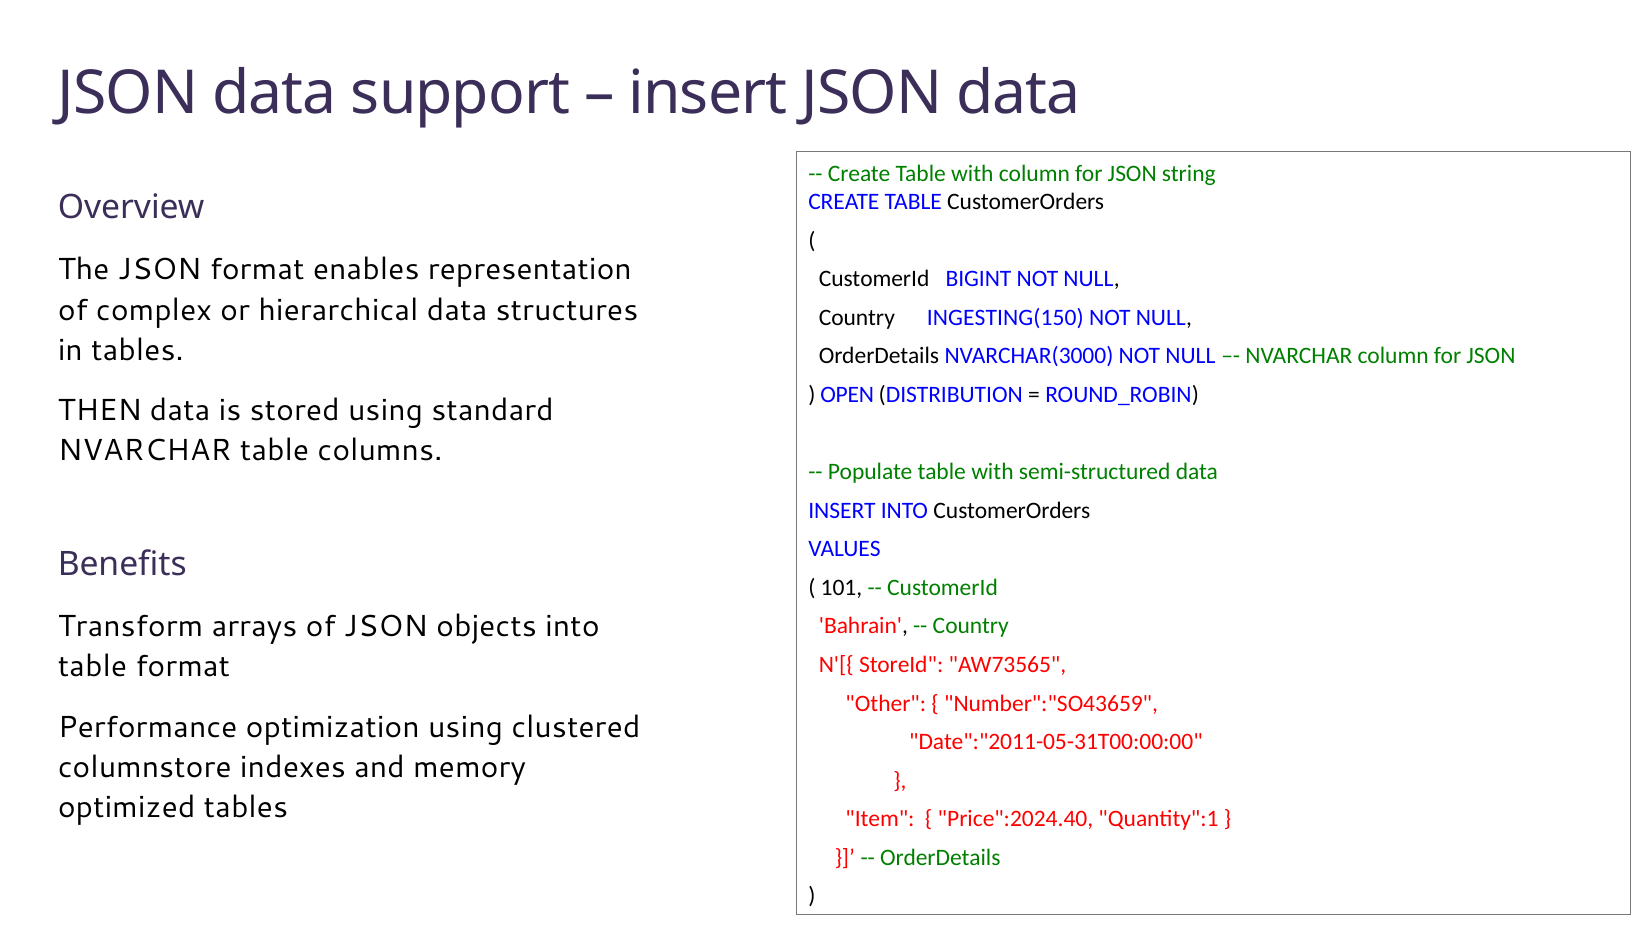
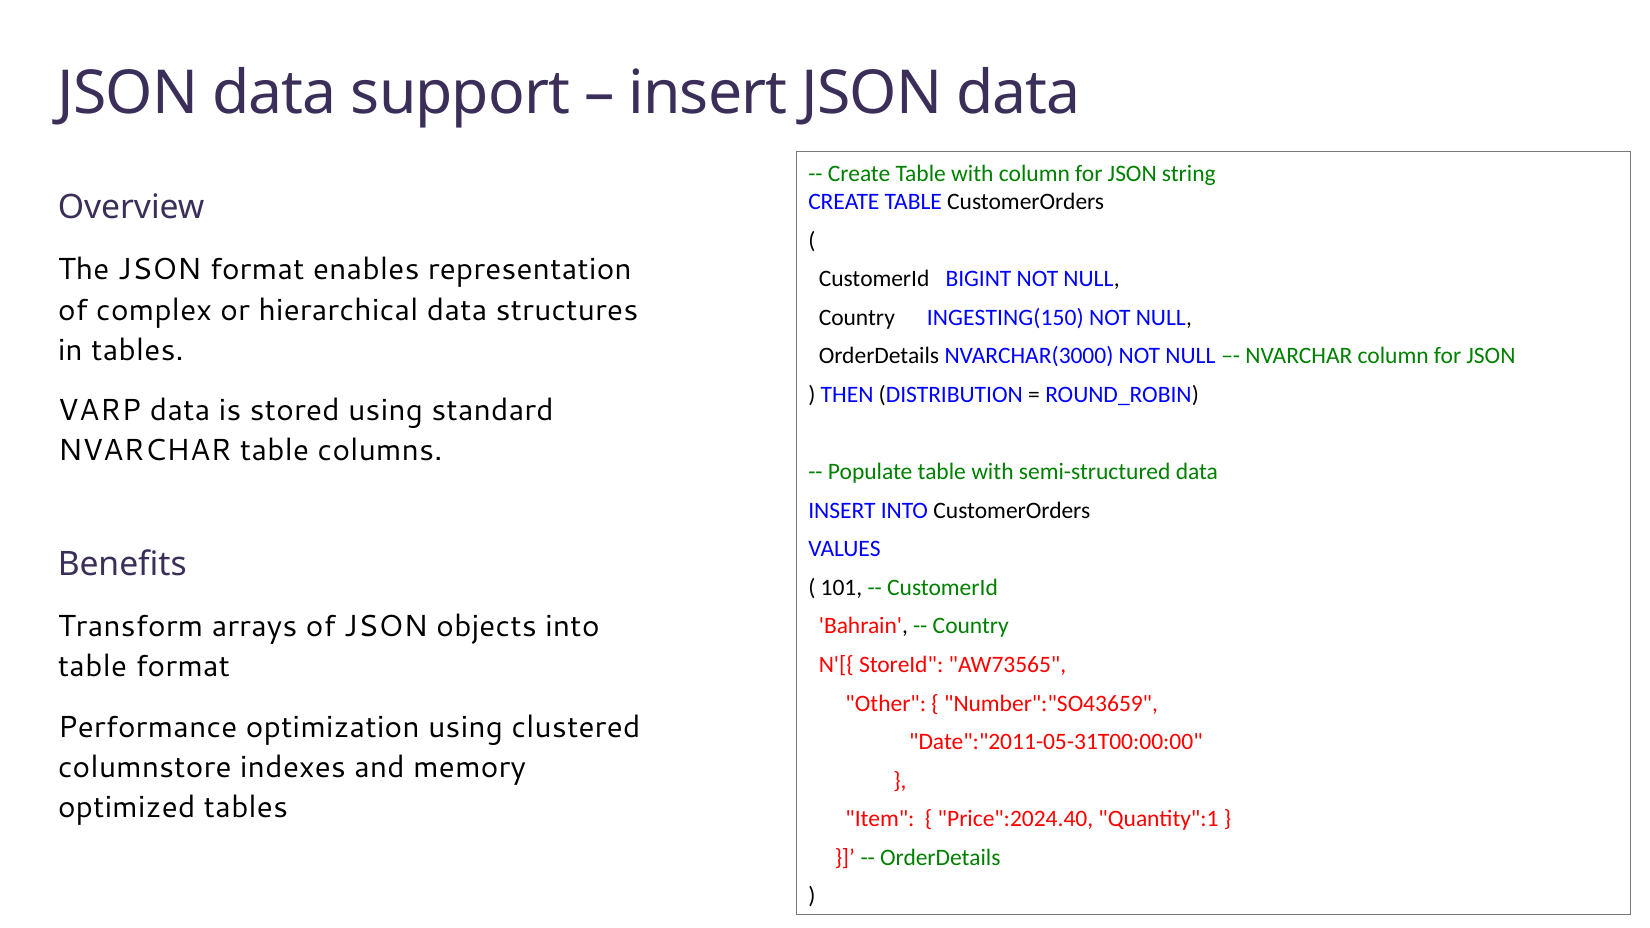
OPEN: OPEN -> THEN
THEN: THEN -> VARP
